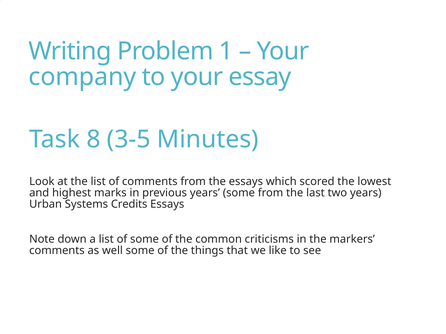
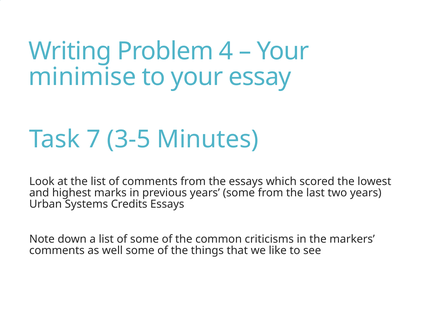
1: 1 -> 4
company: company -> minimise
8: 8 -> 7
